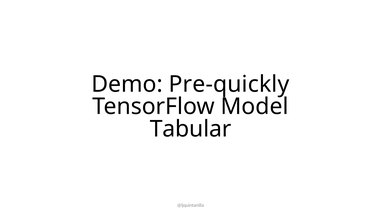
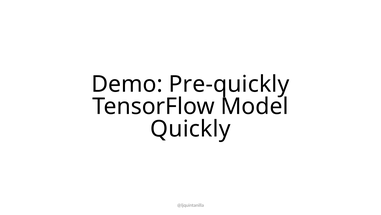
Tabular: Tabular -> Quickly
